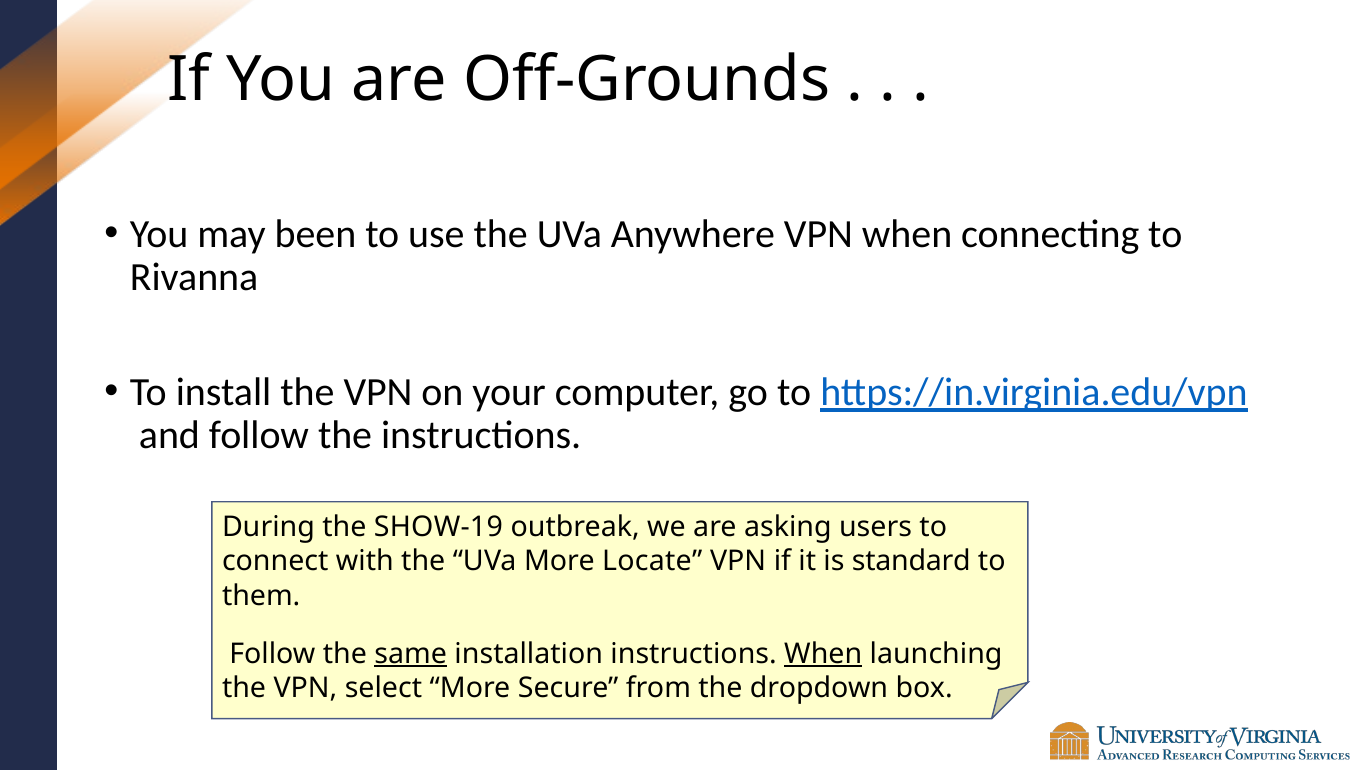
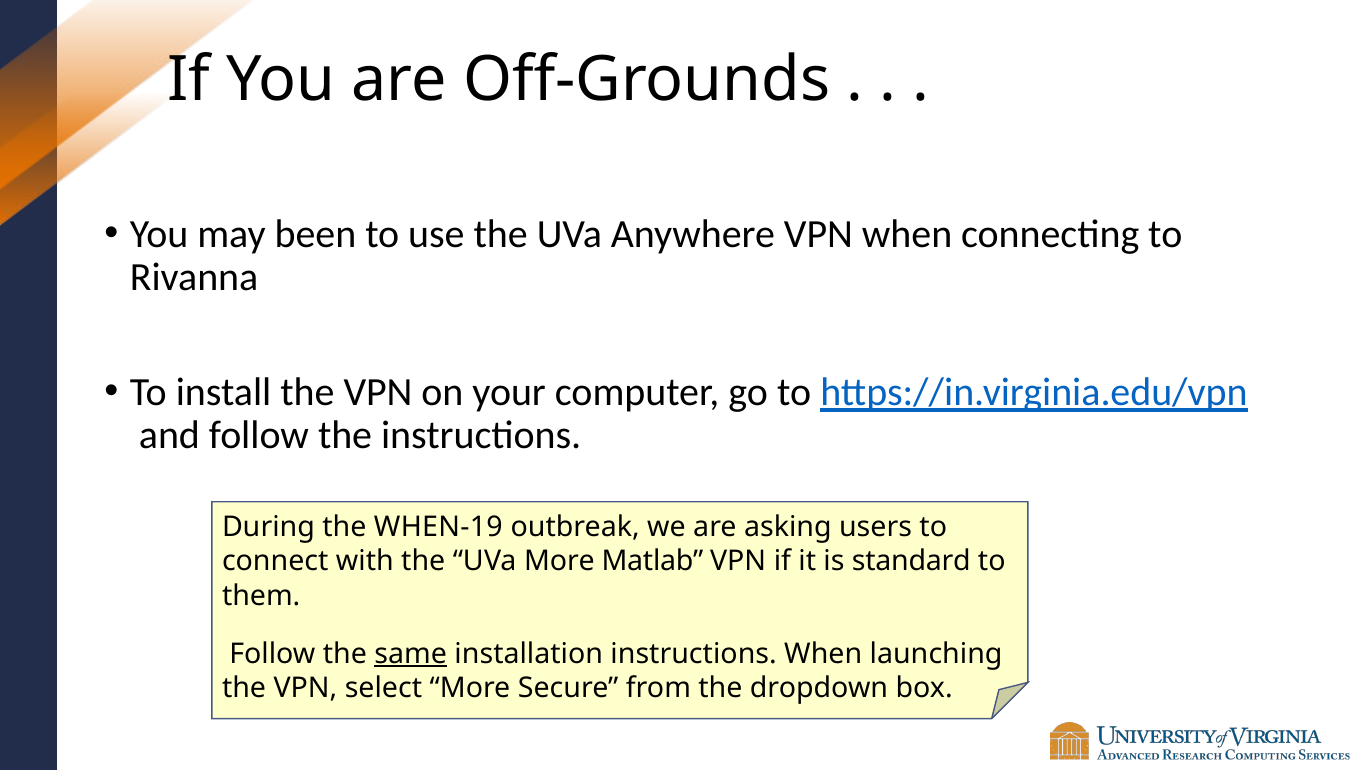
SHOW-19: SHOW-19 -> WHEN-19
Locate: Locate -> Matlab
When at (823, 655) underline: present -> none
